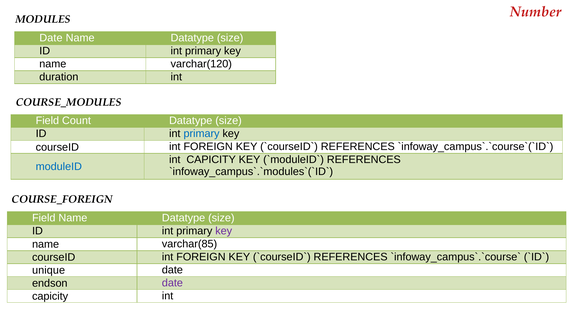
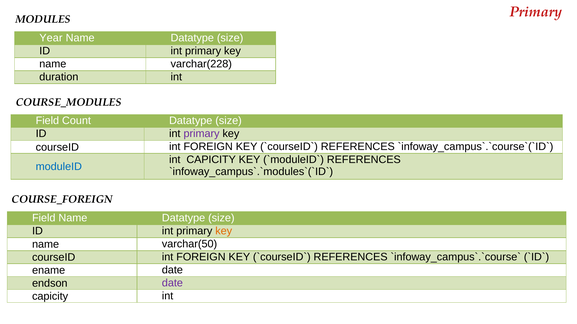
Number at (536, 12): Number -> Primary
Date at (51, 38): Date -> Year
varchar(120: varchar(120 -> varchar(228
primary at (202, 134) colour: blue -> purple
key at (224, 231) colour: purple -> orange
varchar(85: varchar(85 -> varchar(50
unique: unique -> ename
